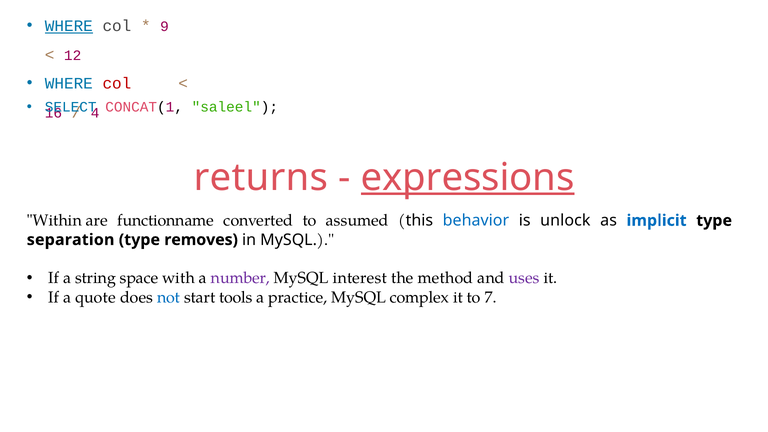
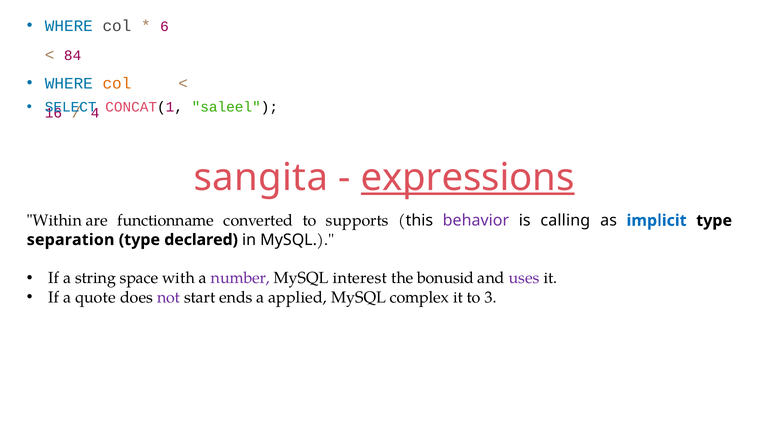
WHERE at (69, 26) underline: present -> none
9: 9 -> 6
12: 12 -> 84
col at (117, 84) colour: red -> orange
returns: returns -> sangita
assumed: assumed -> supports
behavior colour: blue -> purple
unlock: unlock -> calling
removes: removes -> declared
method: method -> bonusid
not colour: blue -> purple
tools: tools -> ends
practice: practice -> applied
7: 7 -> 3
